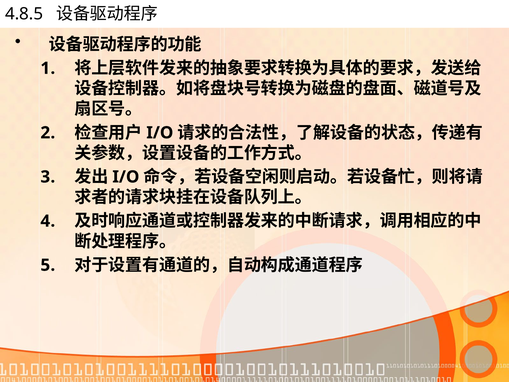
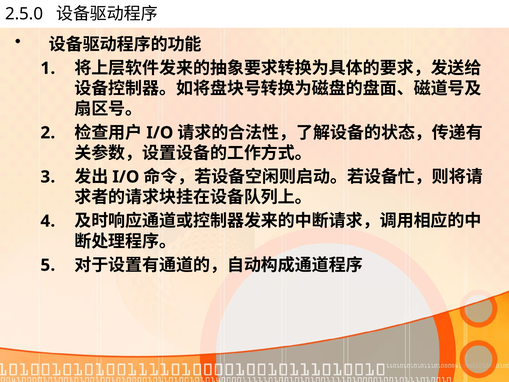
4.8.5: 4.8.5 -> 2.5.0
